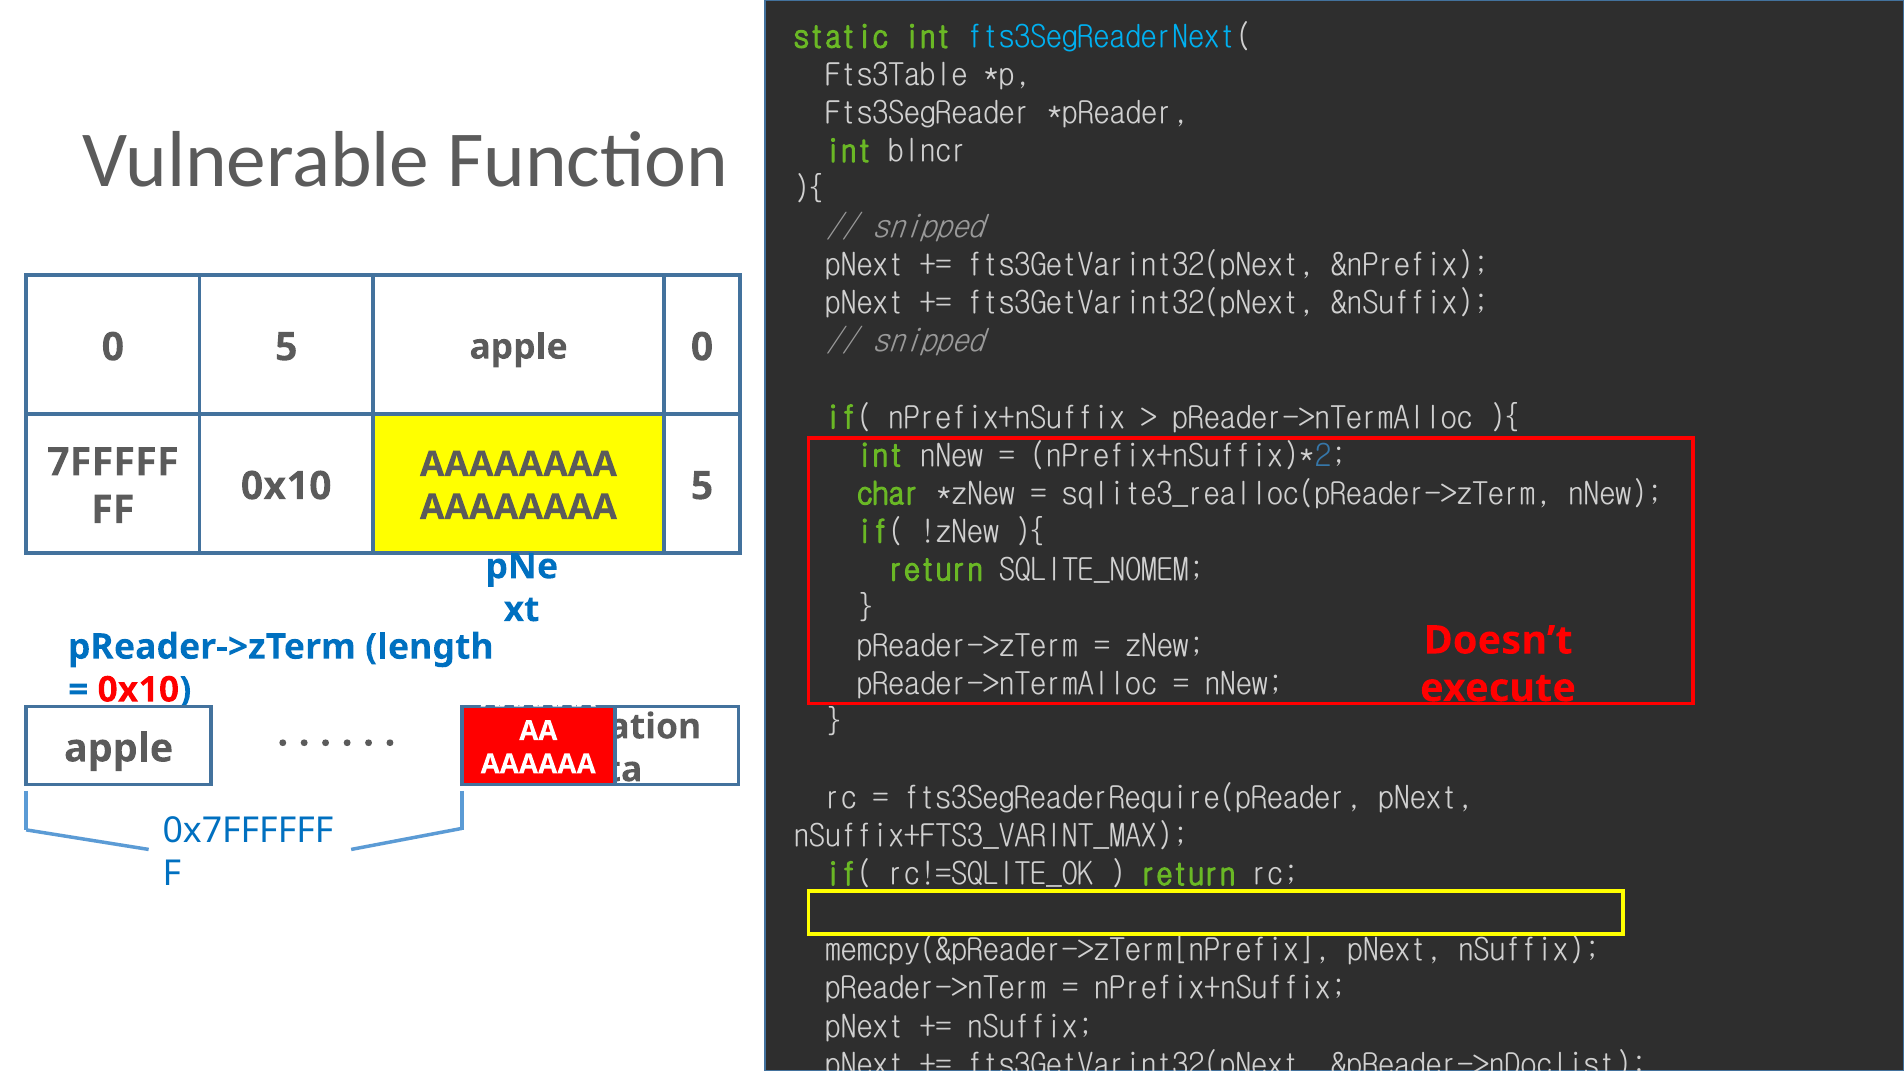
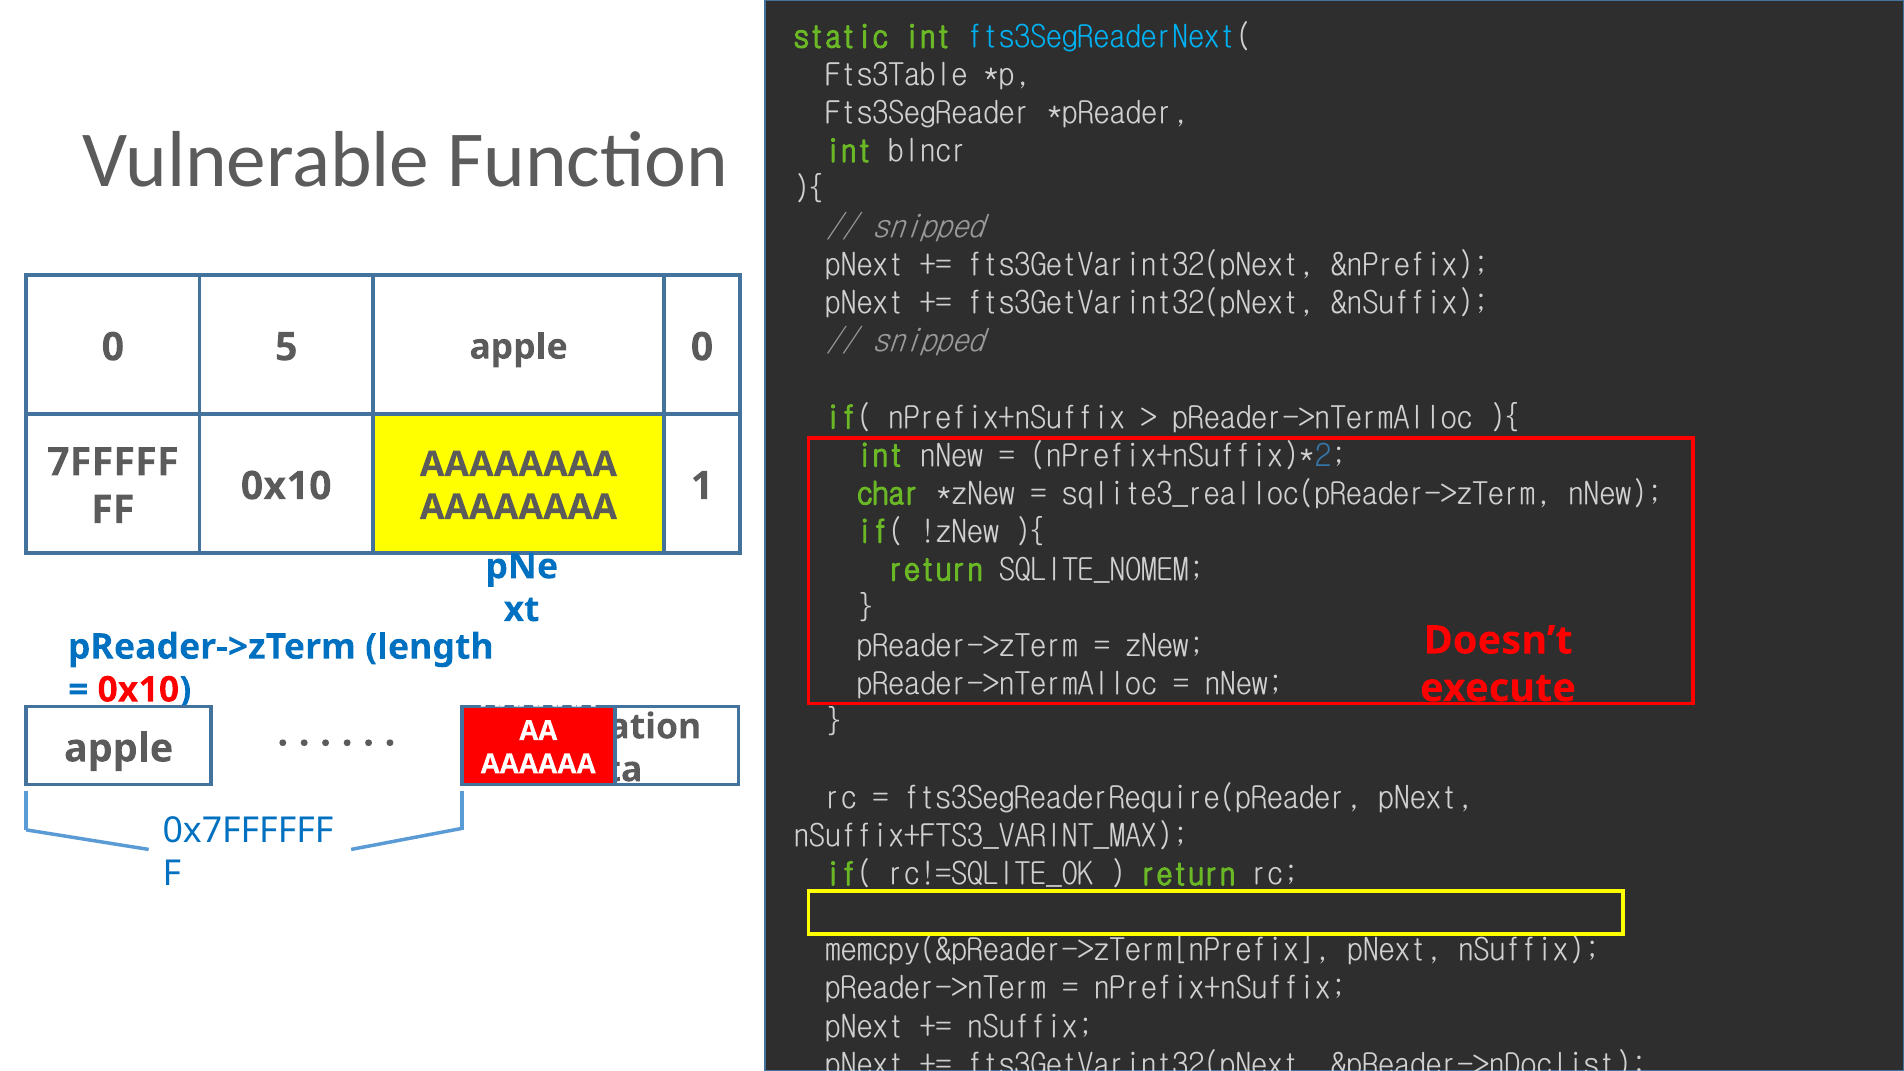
AAAAAAAA 5: 5 -> 1
